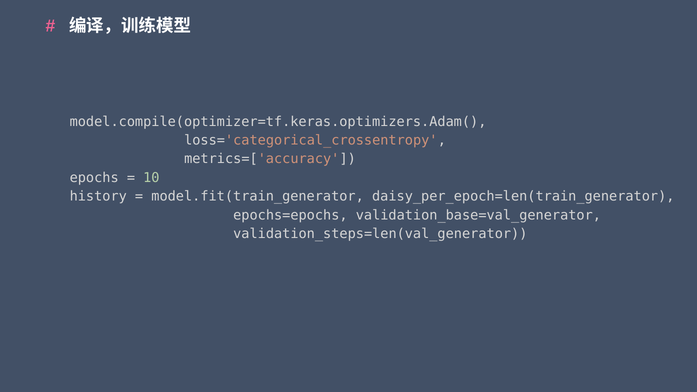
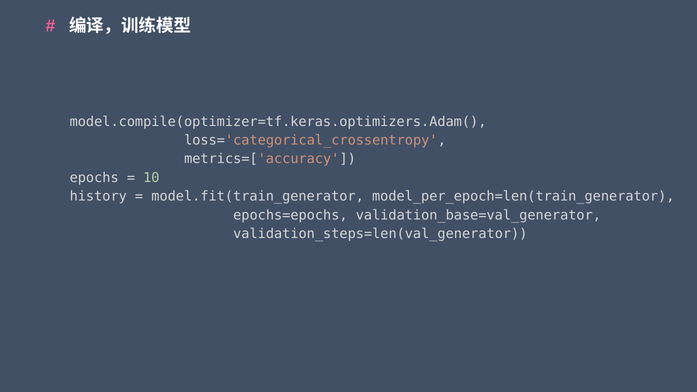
daisy_per_epoch=len(train_generator: daisy_per_epoch=len(train_generator -> model_per_epoch=len(train_generator
